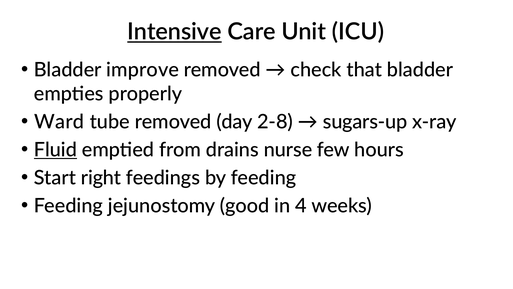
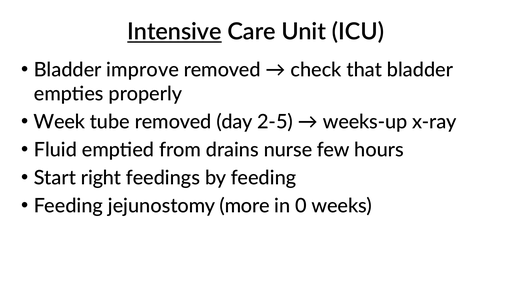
Ward: Ward -> Week
2-8: 2-8 -> 2-5
sugars-up: sugars-up -> weeks-up
Fluid underline: present -> none
good: good -> more
4: 4 -> 0
